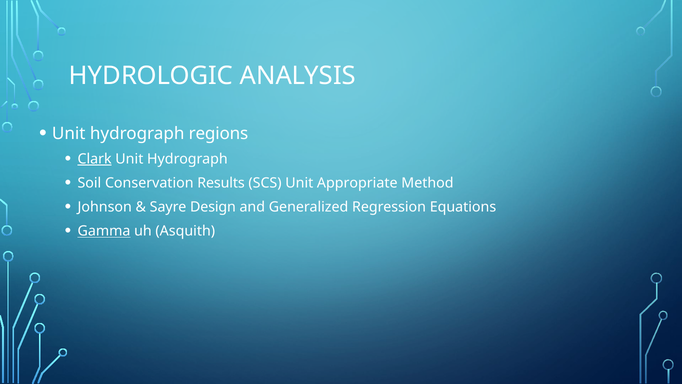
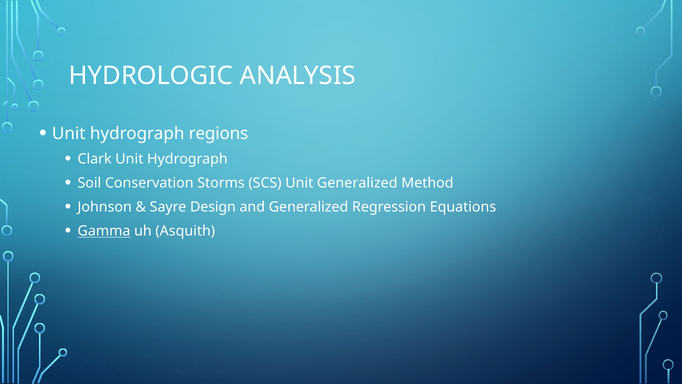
Clark underline: present -> none
Results: Results -> Storms
Unit Appropriate: Appropriate -> Generalized
